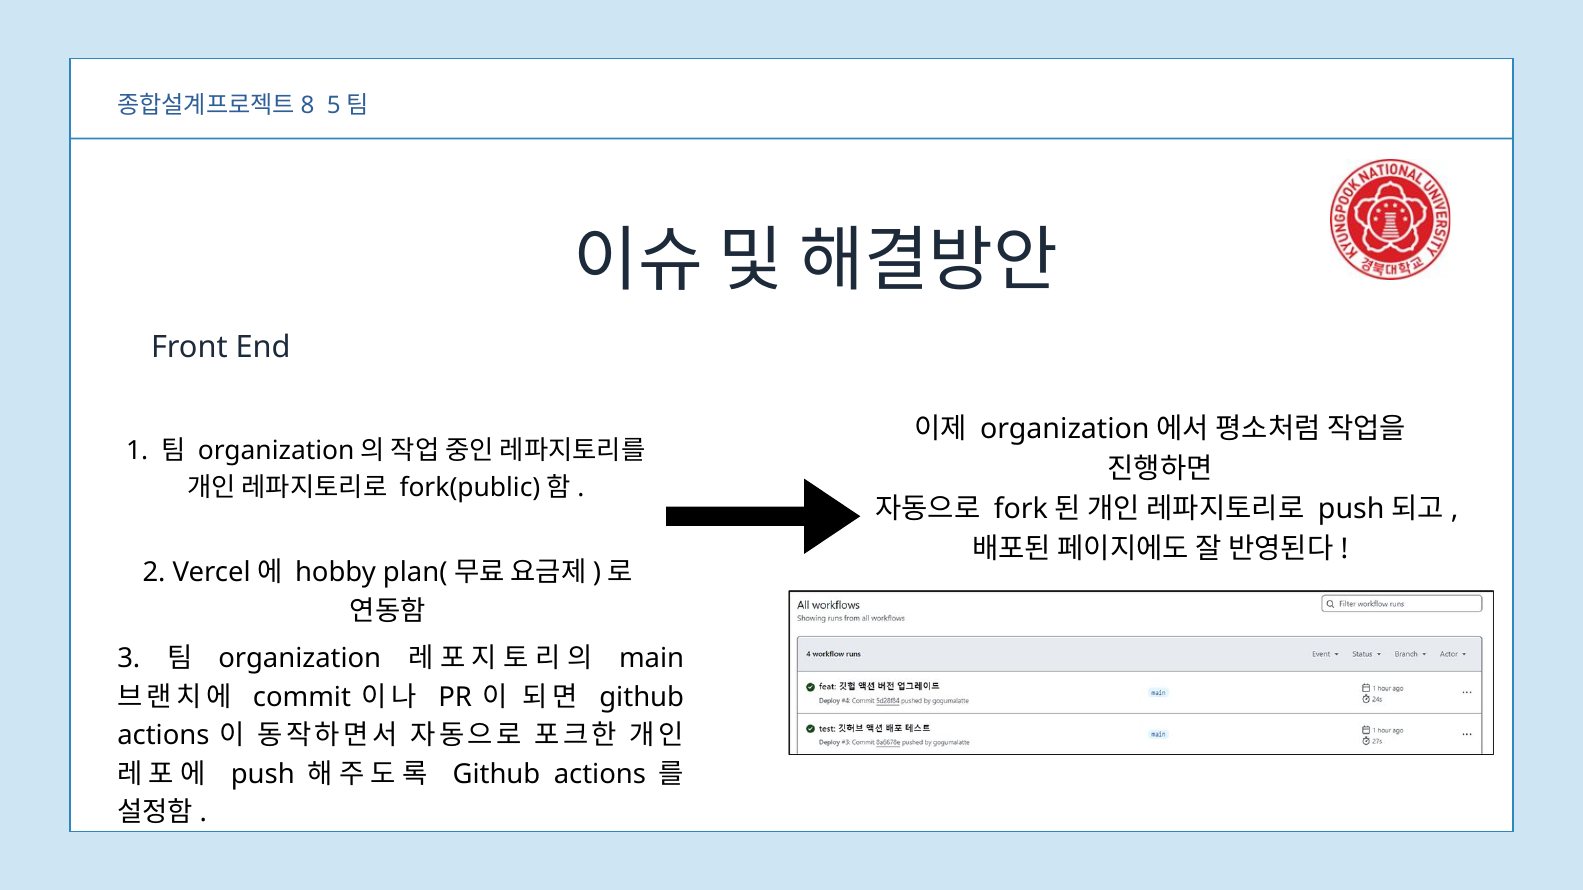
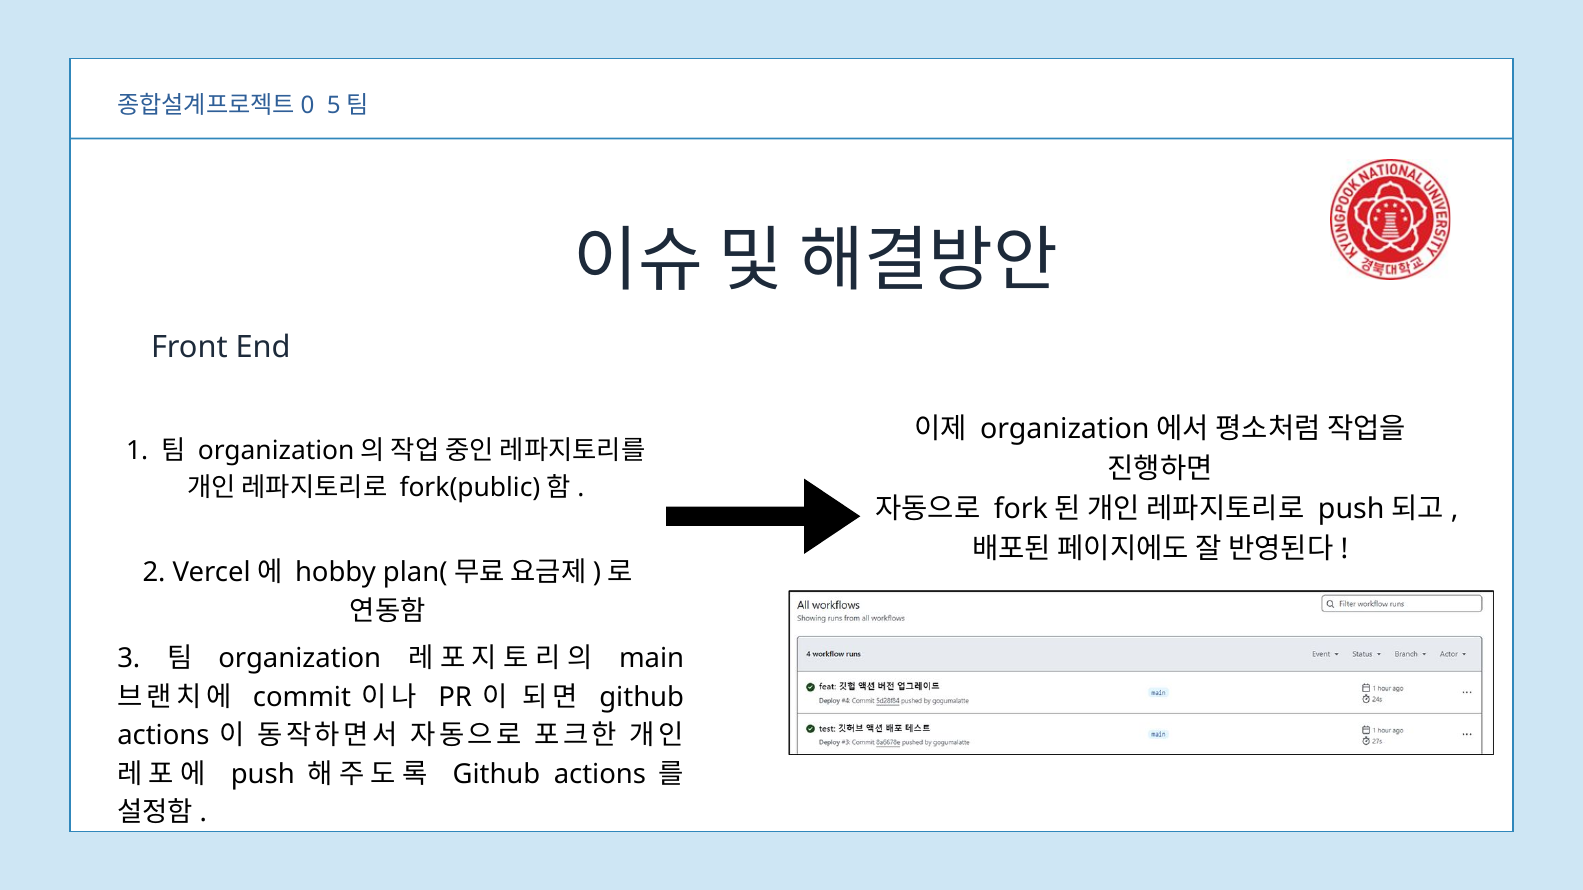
8: 8 -> 0
